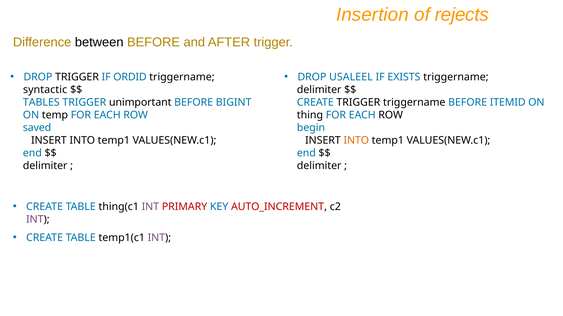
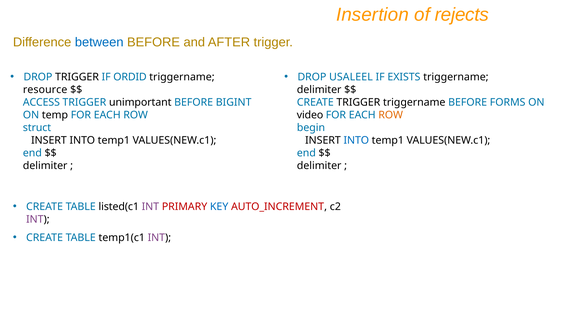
between colour: black -> blue
syntactic: syntactic -> resource
TABLES: TABLES -> ACCESS
ITEMID: ITEMID -> FORMS
thing: thing -> video
ROW at (391, 115) colour: black -> orange
saved: saved -> struct
INTO at (356, 141) colour: orange -> blue
thing(c1: thing(c1 -> listed(c1
